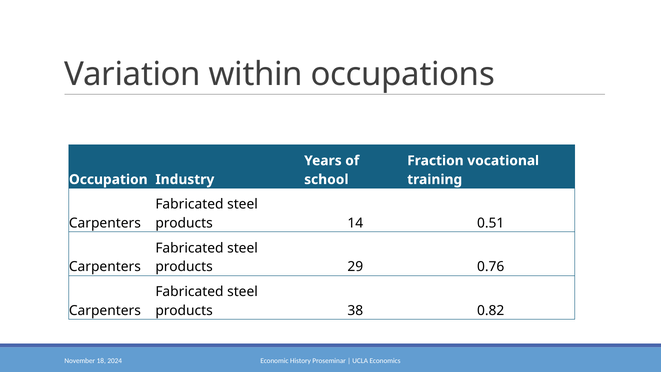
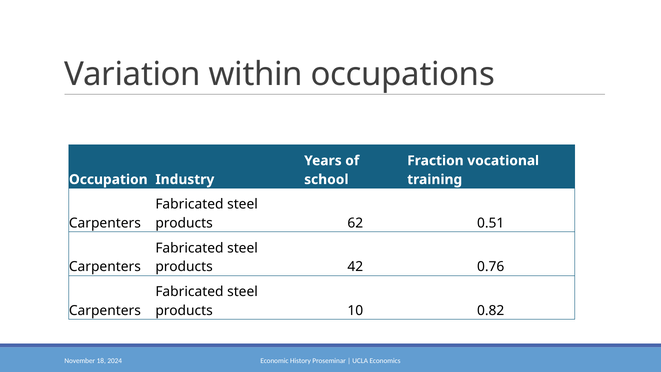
14: 14 -> 62
29: 29 -> 42
38: 38 -> 10
